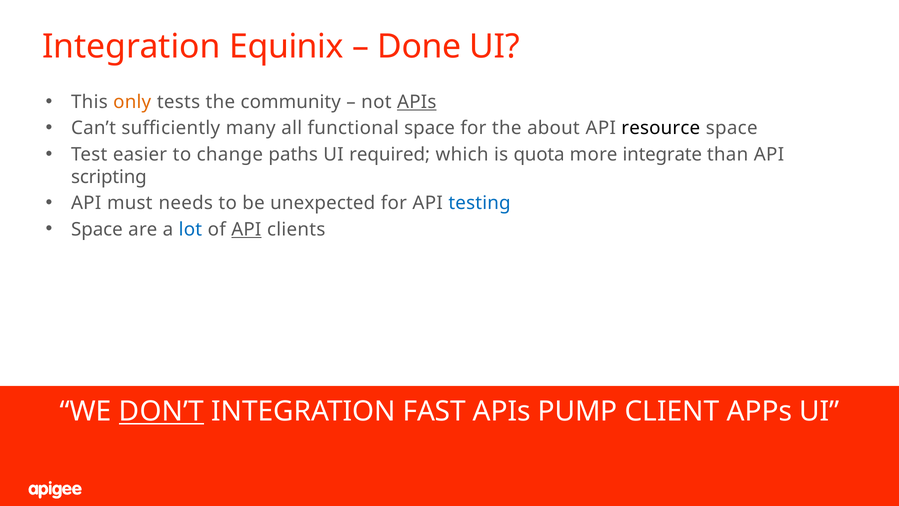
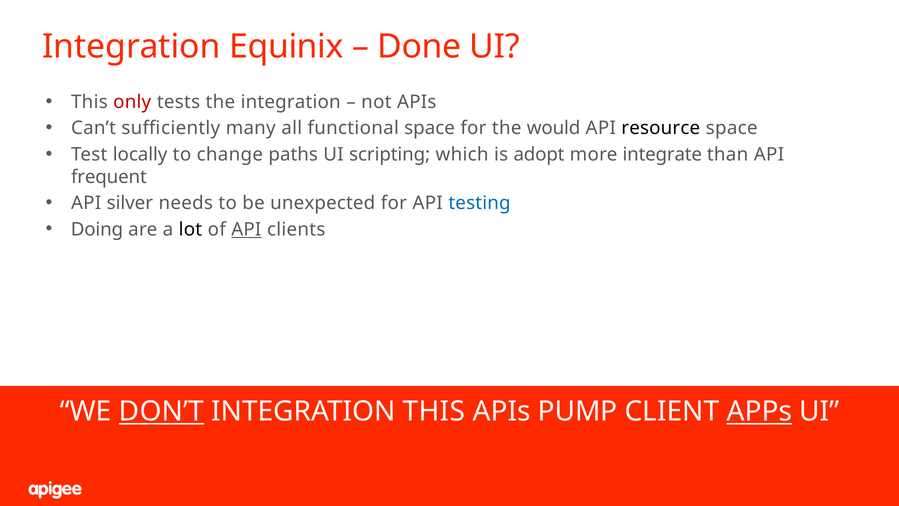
only colour: orange -> red
the community: community -> integration
APIs at (417, 102) underline: present -> none
about: about -> would
easier: easier -> locally
required: required -> scripting
quota: quota -> adopt
scripting: scripting -> frequent
must: must -> silver
Space at (97, 229): Space -> Doing
lot colour: blue -> black
INTEGRATION FAST: FAST -> THIS
APPs underline: none -> present
